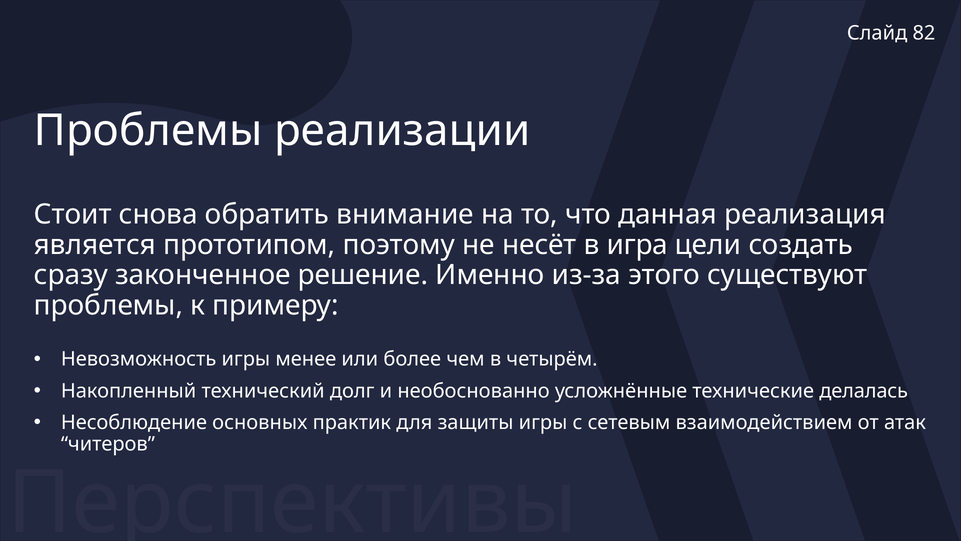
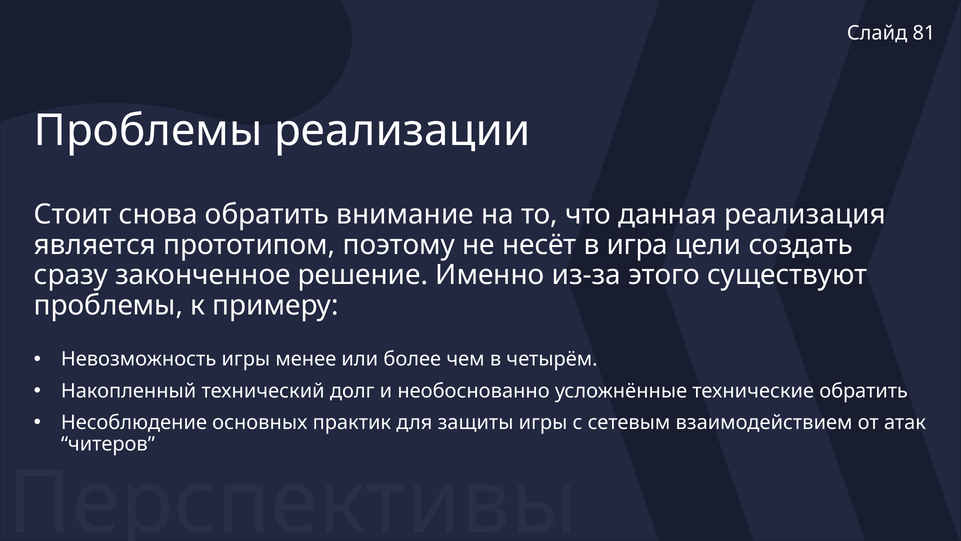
82: 82 -> 81
технические делалась: делалась -> обратить
